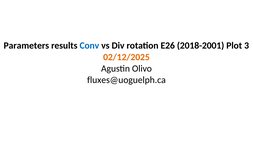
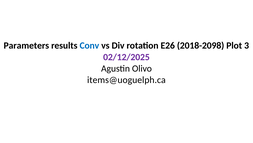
2018-2001: 2018-2001 -> 2018-2098
02/12/2025 colour: orange -> purple
fluxes@uoguelph.ca: fluxes@uoguelph.ca -> items@uoguelph.ca
